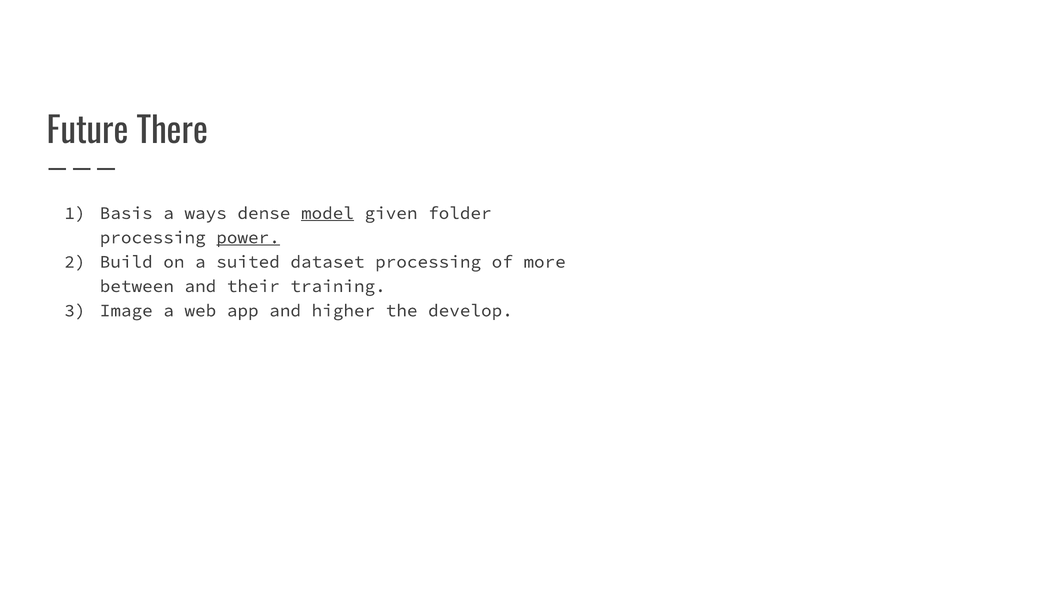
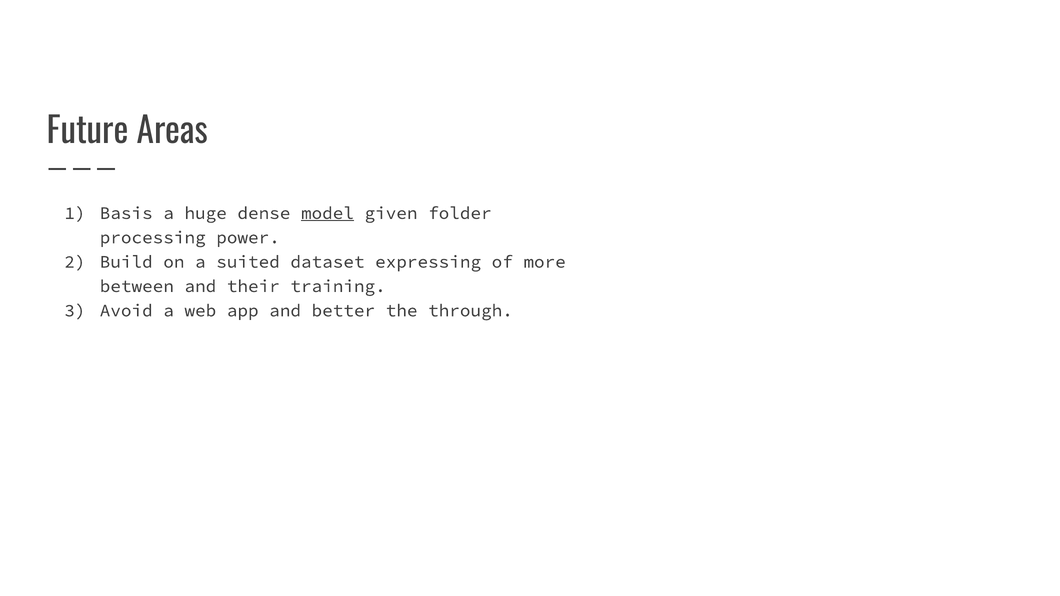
There: There -> Areas
ways: ways -> huge
power underline: present -> none
dataset processing: processing -> expressing
Image: Image -> Avoid
higher: higher -> better
develop: develop -> through
